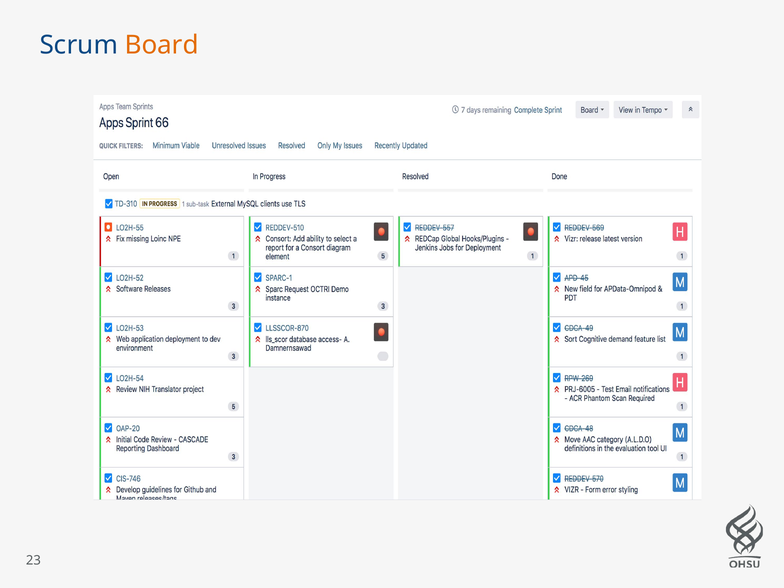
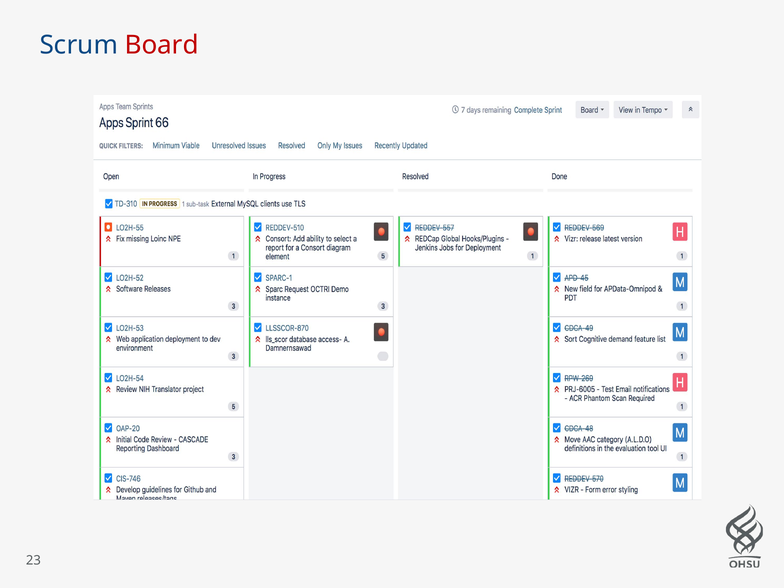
Board colour: orange -> red
